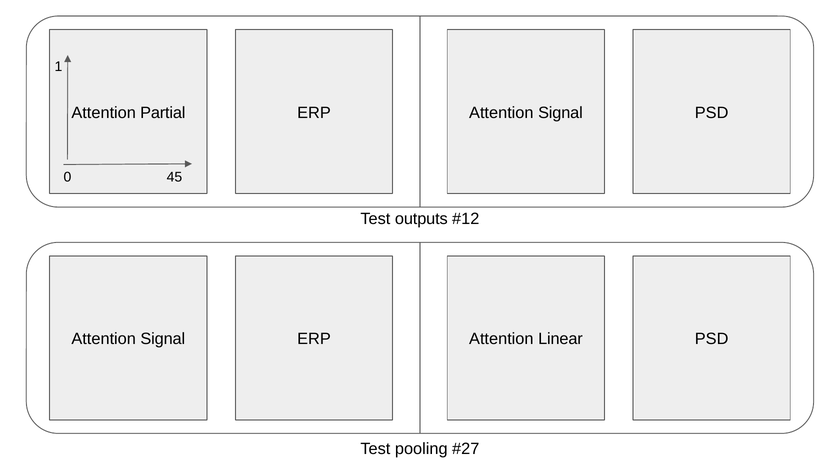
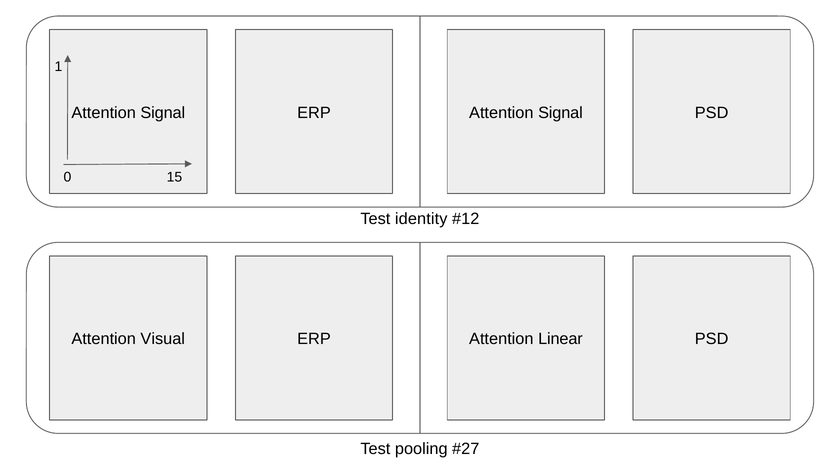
Partial at (163, 113): Partial -> Signal
45: 45 -> 15
outputs: outputs -> identity
Signal at (163, 339): Signal -> Visual
